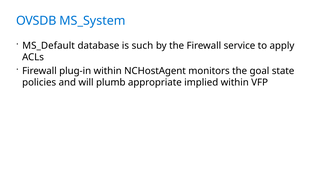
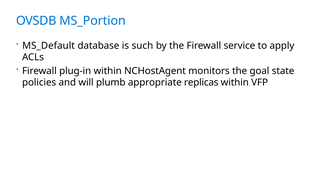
MS_System: MS_System -> MS_Portion
implied: implied -> replicas
